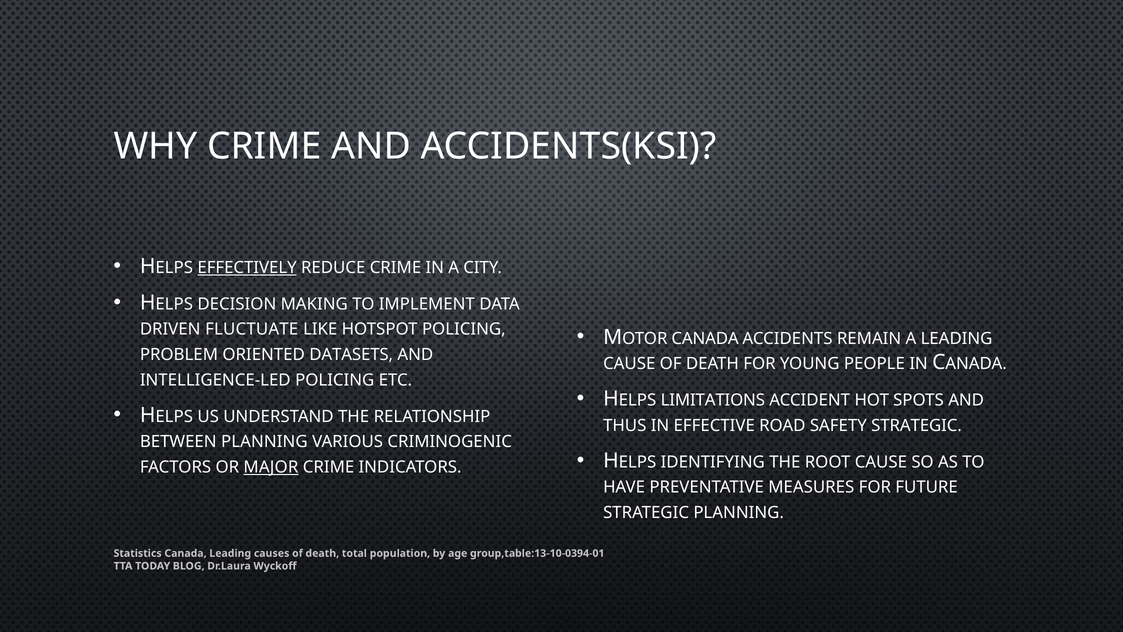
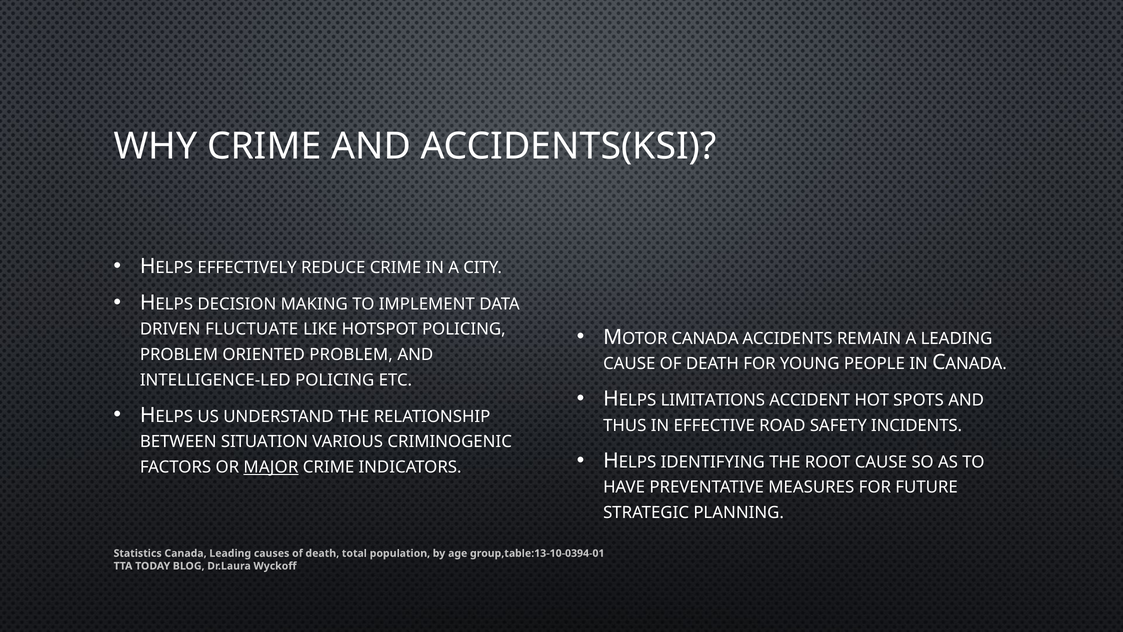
EFFECTIVELY underline: present -> none
ORIENTED DATASETS: DATASETS -> PROBLEM
SAFETY STRATEGIC: STRATEGIC -> INCIDENTS
BETWEEN PLANNING: PLANNING -> SITUATION
